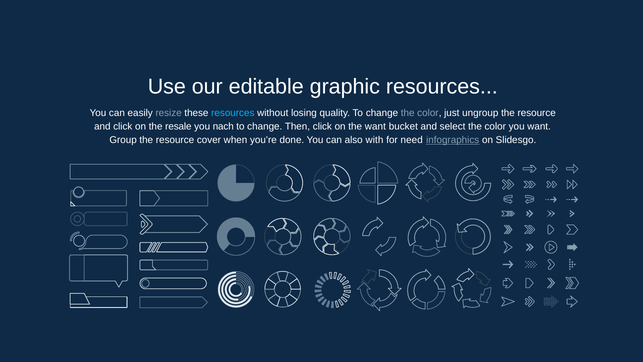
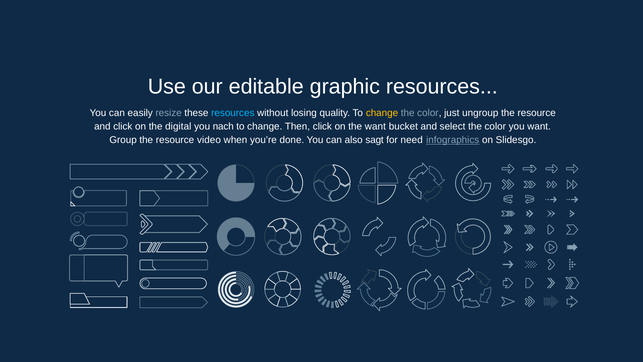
change at (382, 113) colour: white -> yellow
resale: resale -> digital
cover: cover -> video
with: with -> sagt
